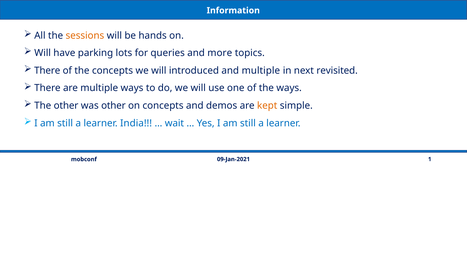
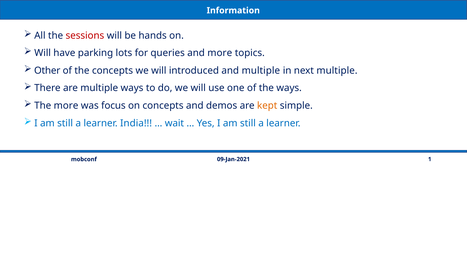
sessions colour: orange -> red
There at (47, 70): There -> Other
next revisited: revisited -> multiple
The other: other -> more
was other: other -> focus
